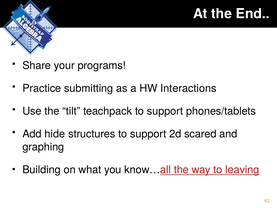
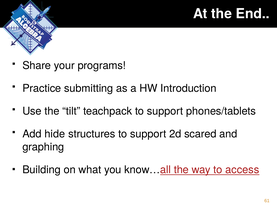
Interactions: Interactions -> Introduction
leaving: leaving -> access
